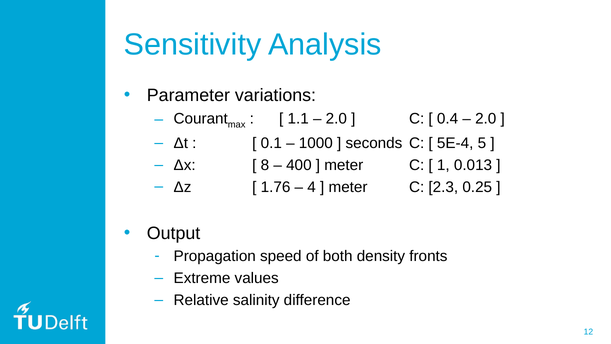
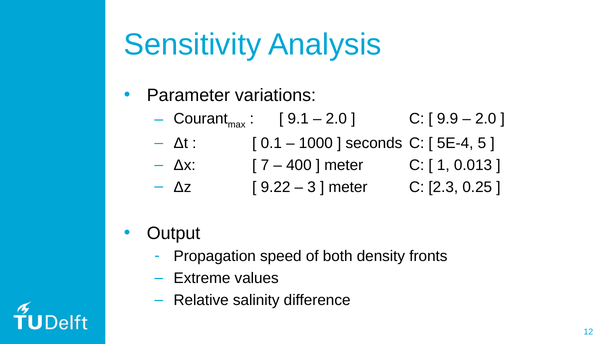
1.1: 1.1 -> 9.1
0.4: 0.4 -> 9.9
8: 8 -> 7
1.76: 1.76 -> 9.22
4: 4 -> 3
